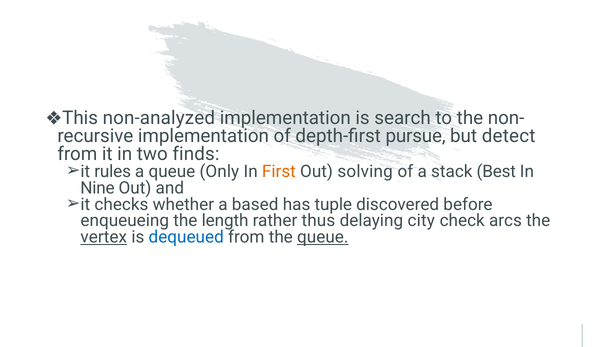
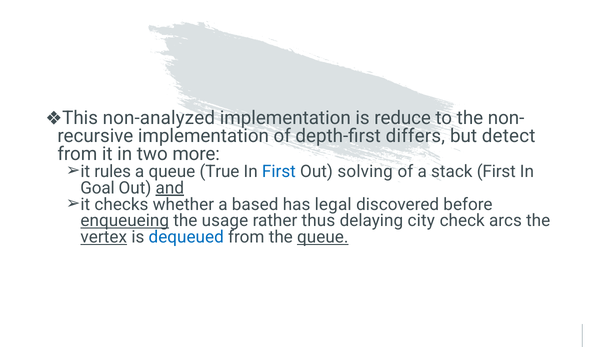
search: search -> reduce
pursue: pursue -> differs
finds: finds -> more
Only: Only -> True
First at (279, 171) colour: orange -> blue
stack Best: Best -> First
Nine: Nine -> Goal
and underline: none -> present
tuple: tuple -> legal
enqueueing underline: none -> present
length: length -> usage
